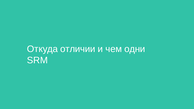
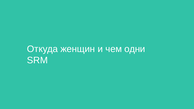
отличии: отличии -> женщин
